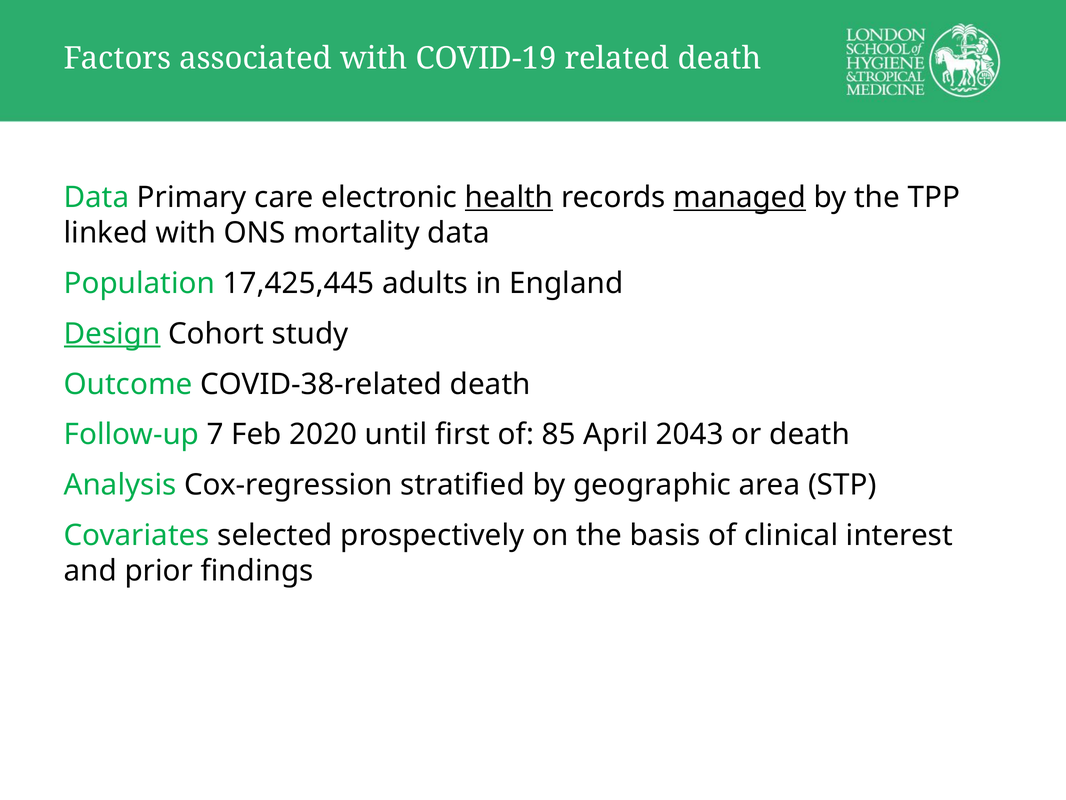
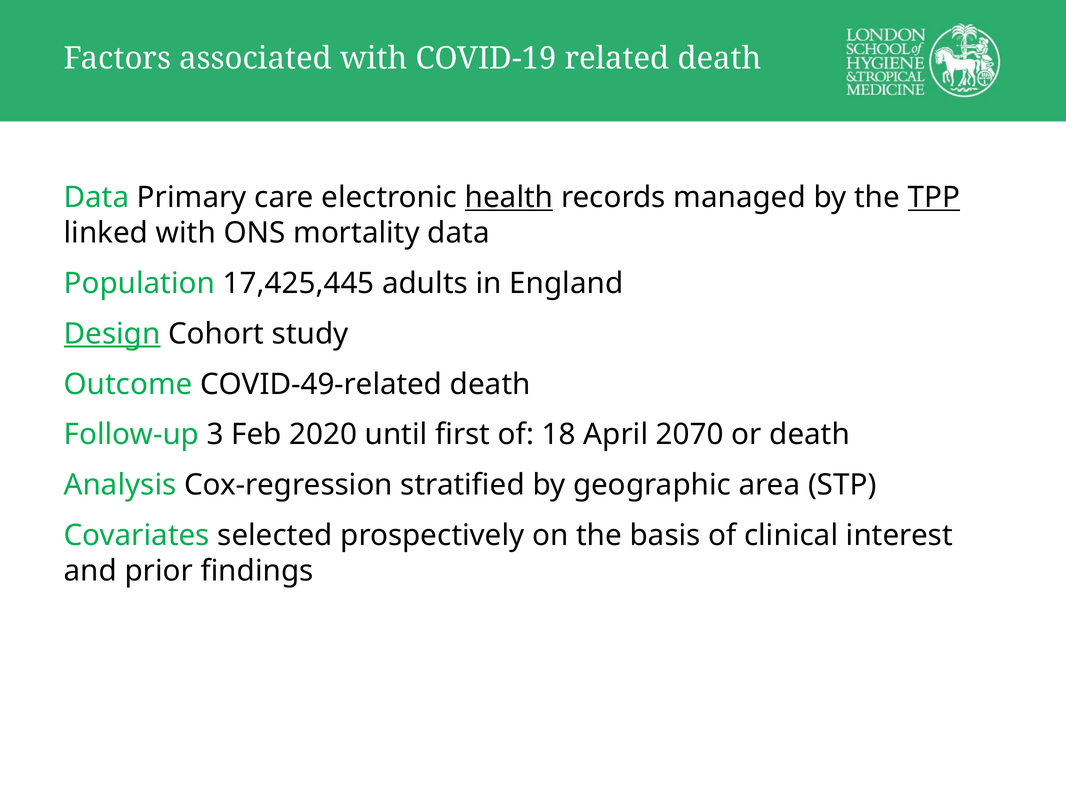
managed underline: present -> none
TPP underline: none -> present
COVID-38-related: COVID-38-related -> COVID-49-related
7: 7 -> 3
85: 85 -> 18
2043: 2043 -> 2070
